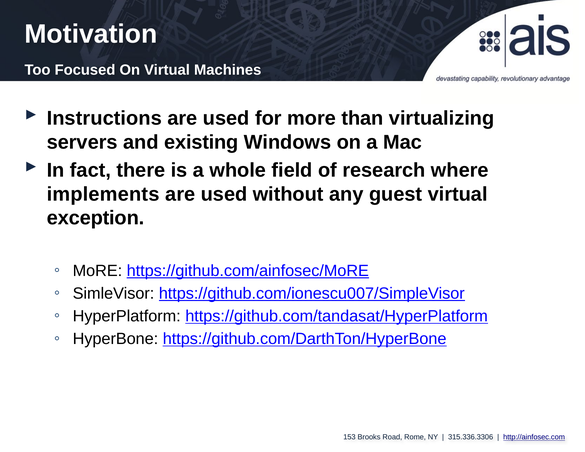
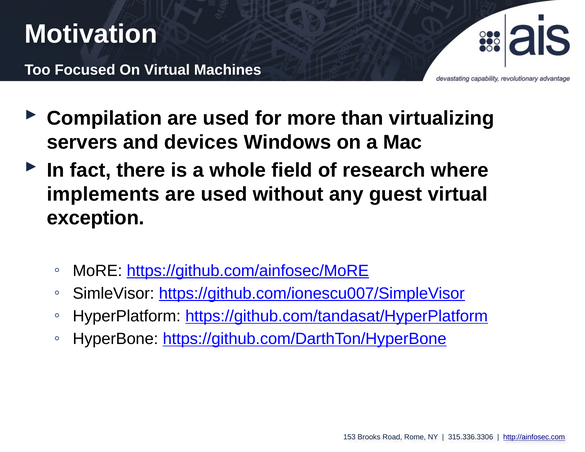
Instructions: Instructions -> Compilation
existing: existing -> devices
